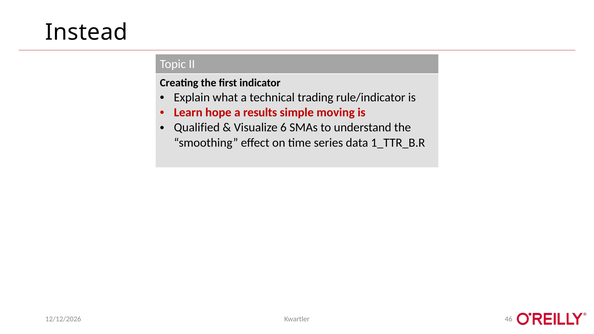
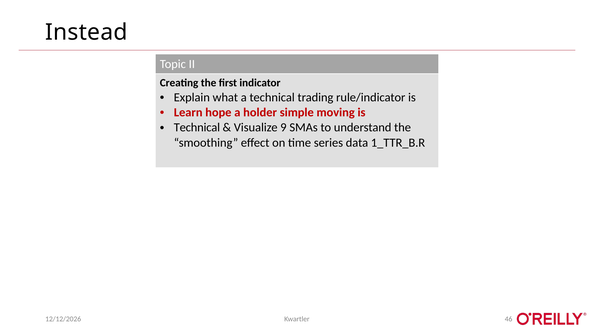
results: results -> holder
Qualified at (197, 128): Qualified -> Technical
6: 6 -> 9
